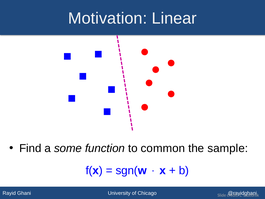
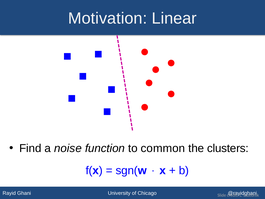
some: some -> noise
sample: sample -> clusters
